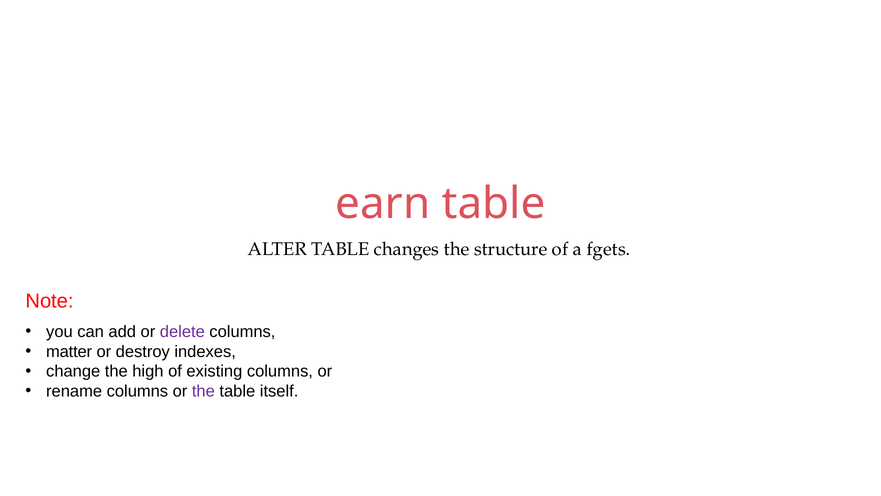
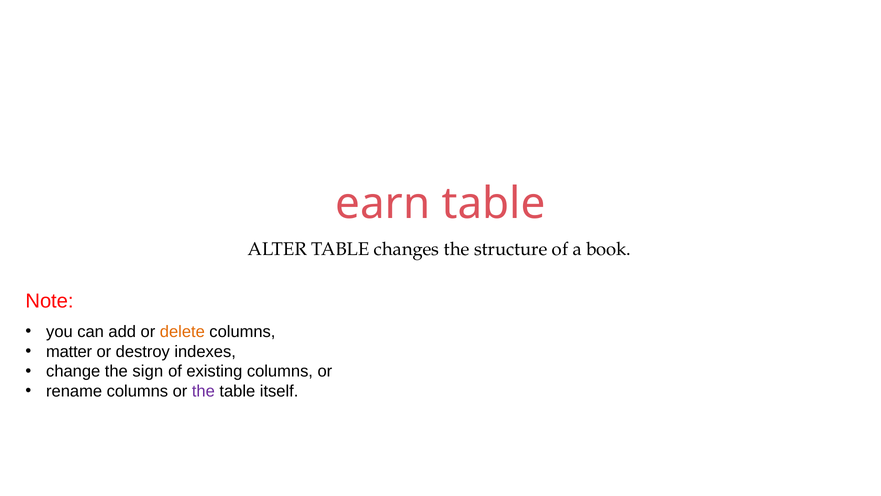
fgets: fgets -> book
delete colour: purple -> orange
high: high -> sign
